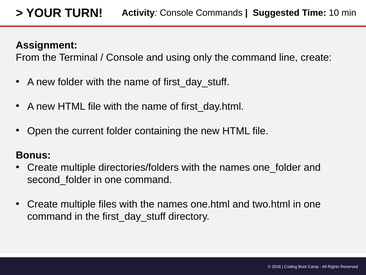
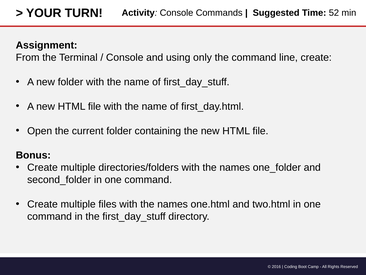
10: 10 -> 52
